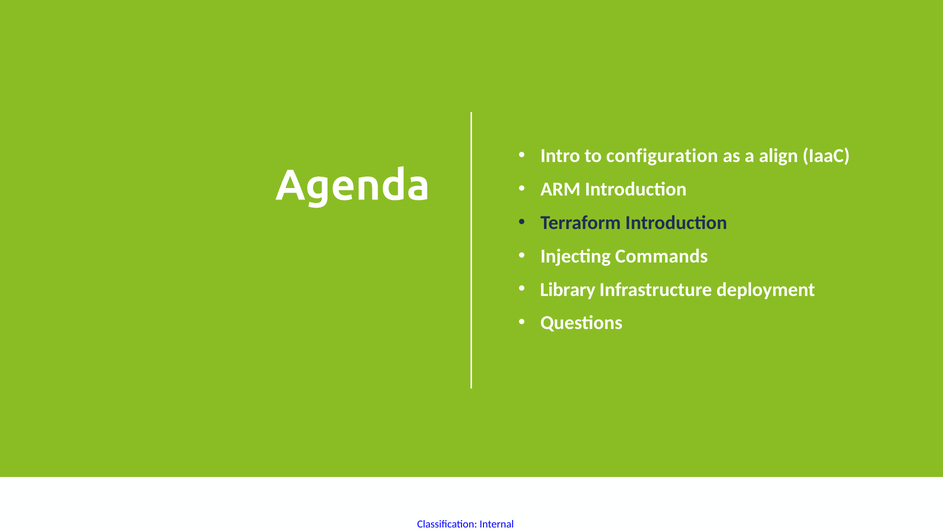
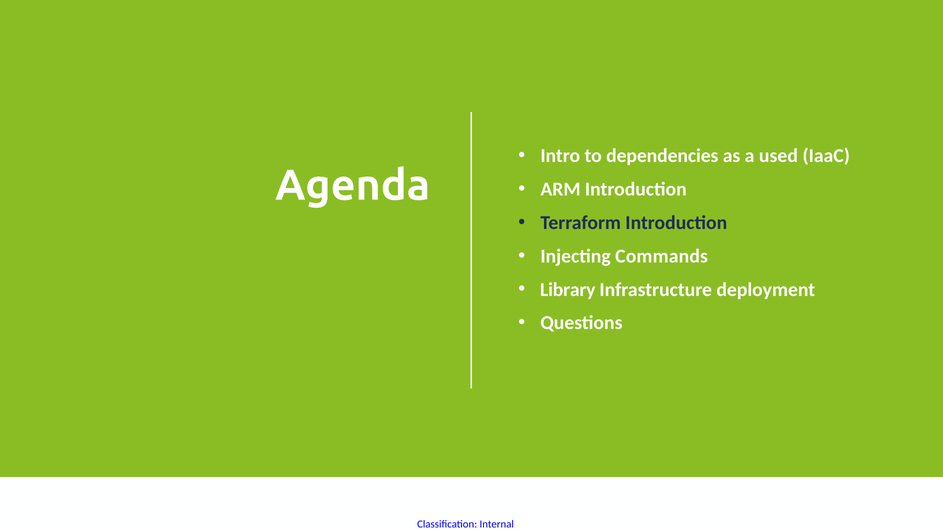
configuration: configuration -> dependencies
align: align -> used
